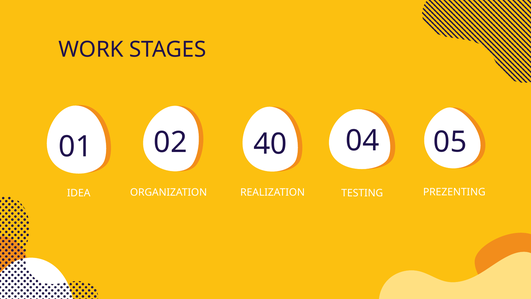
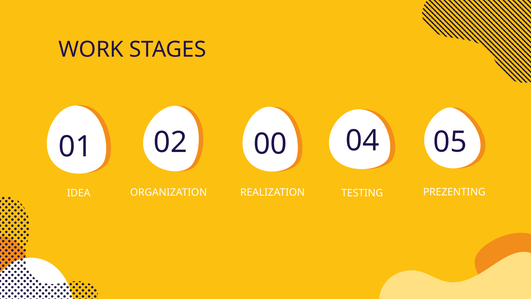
40: 40 -> 00
